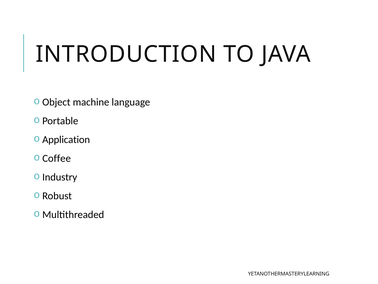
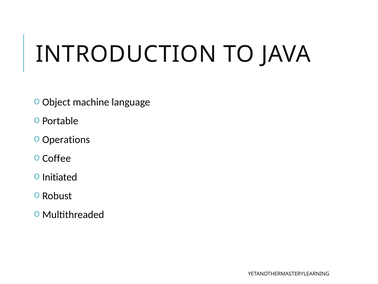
Application: Application -> Operations
Industry: Industry -> Initiated
